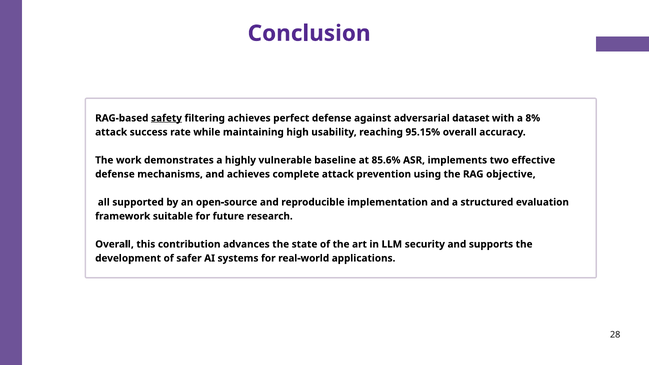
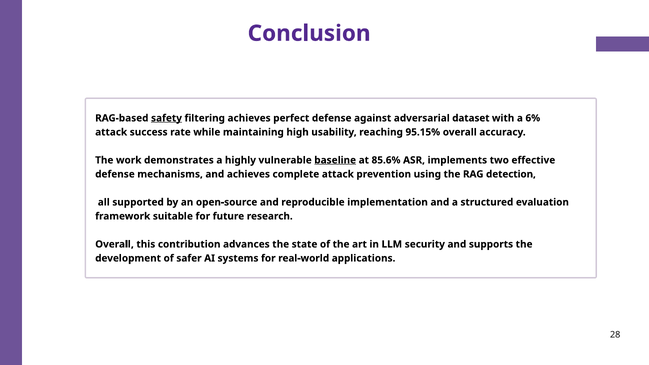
8%: 8% -> 6%
baseline underline: none -> present
objective: objective -> detection
